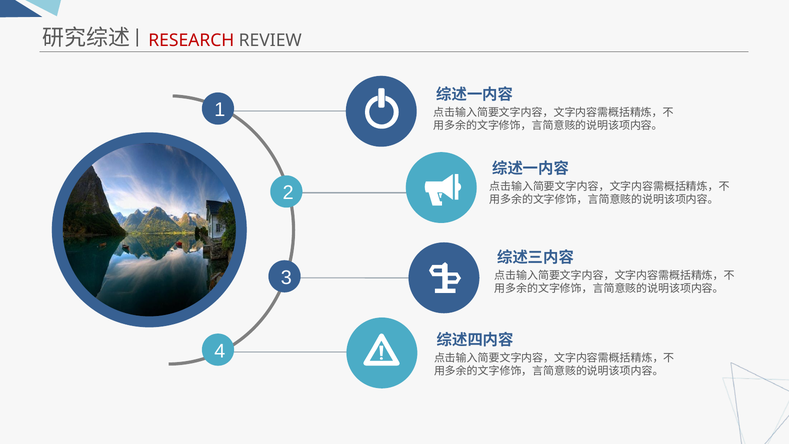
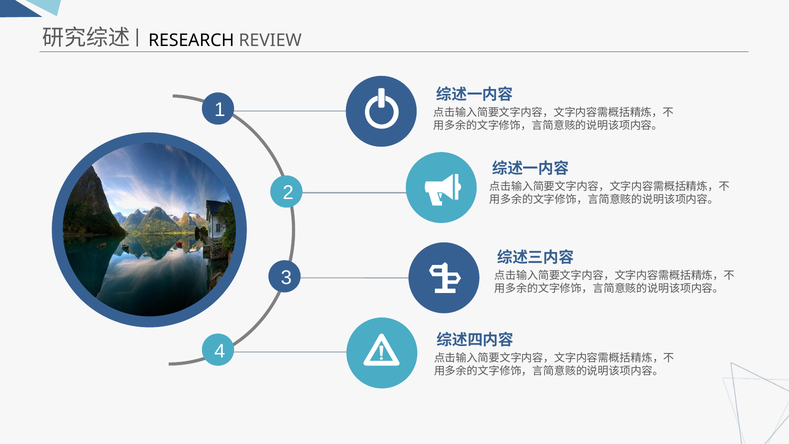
RESEARCH colour: red -> black
